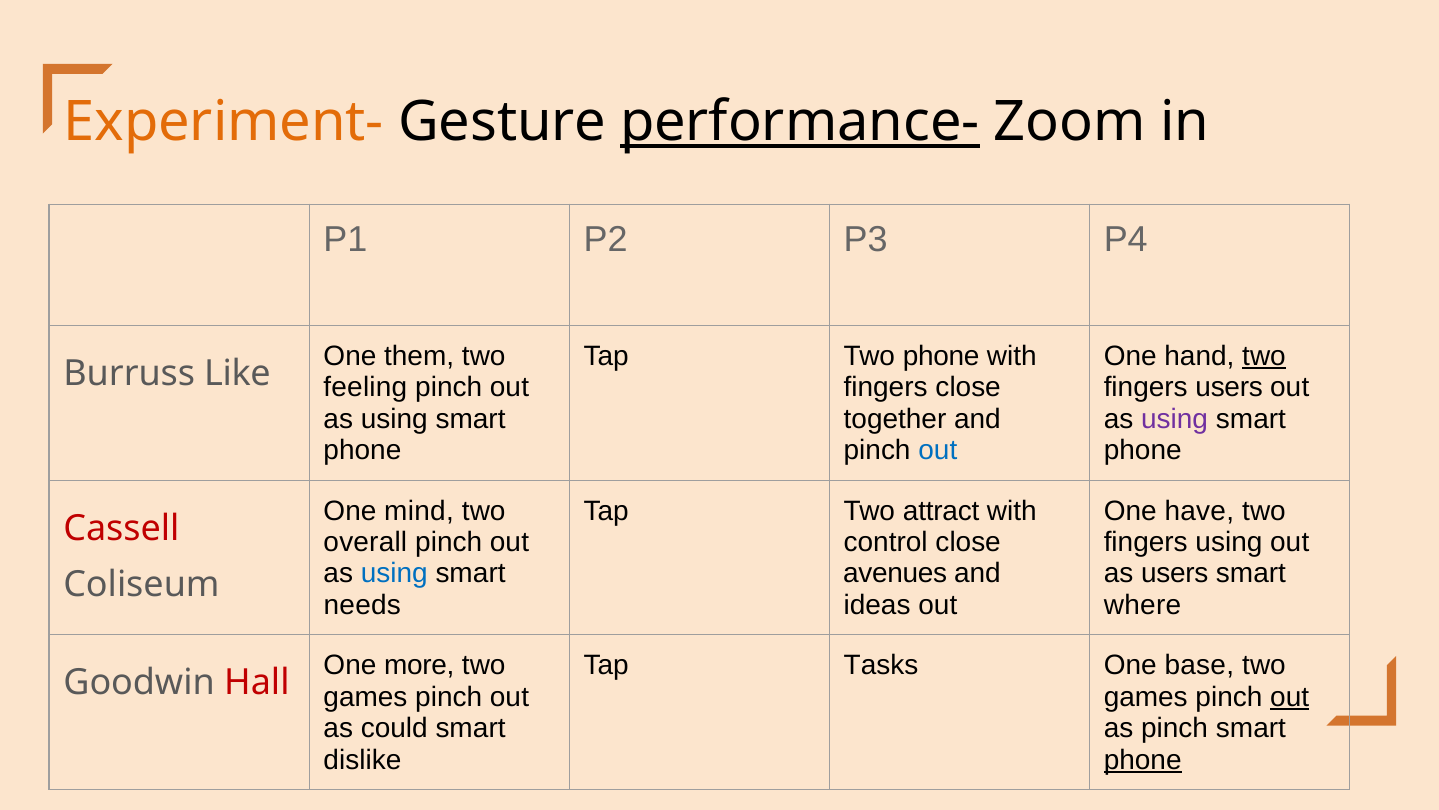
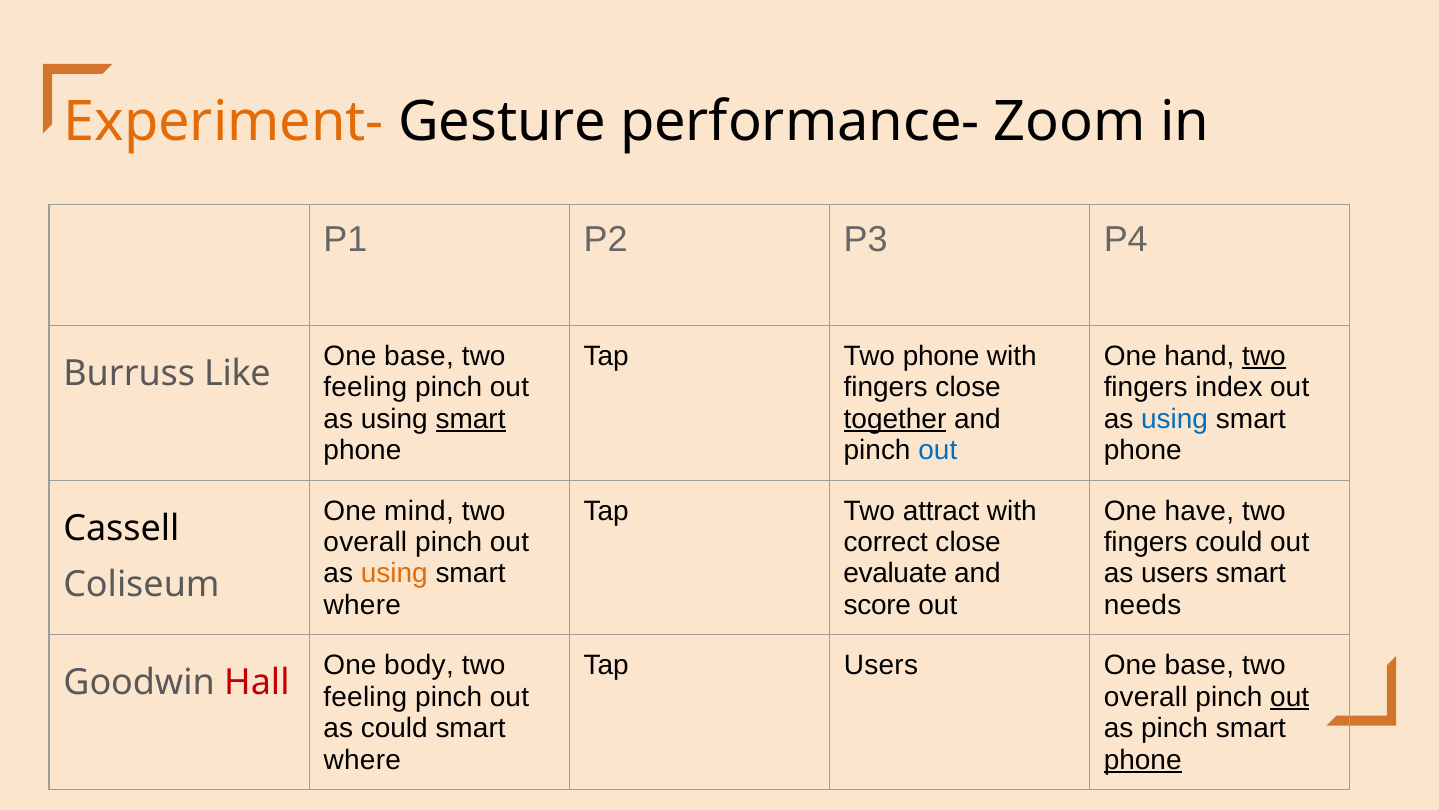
performance- underline: present -> none
them at (419, 356): them -> base
fingers users: users -> index
smart at (471, 419) underline: none -> present
together underline: none -> present
using at (1175, 419) colour: purple -> blue
Cassell colour: red -> black
control: control -> correct
fingers using: using -> could
using at (394, 573) colour: blue -> orange
avenues: avenues -> evaluate
needs at (362, 605): needs -> where
ideas: ideas -> score
where: where -> needs
more: more -> body
Tap Tasks: Tasks -> Users
games at (365, 696): games -> feeling
games at (1146, 696): games -> overall
dislike at (362, 759): dislike -> where
